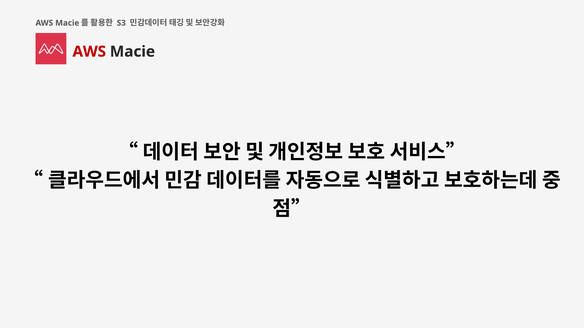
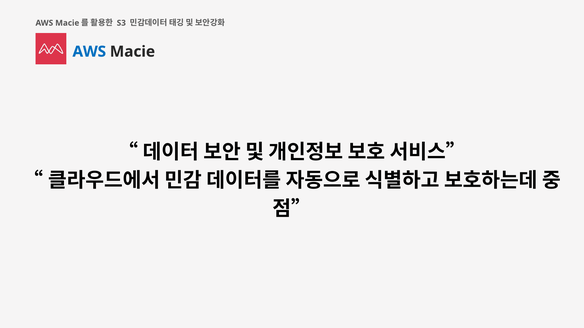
AWS at (89, 52) colour: red -> blue
